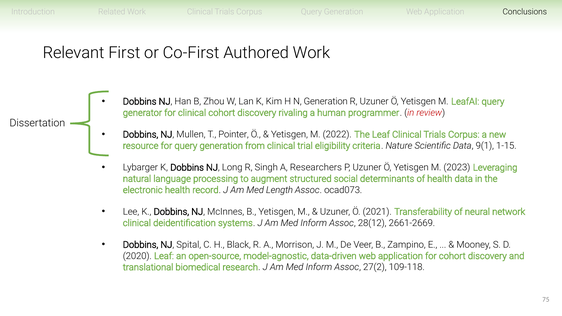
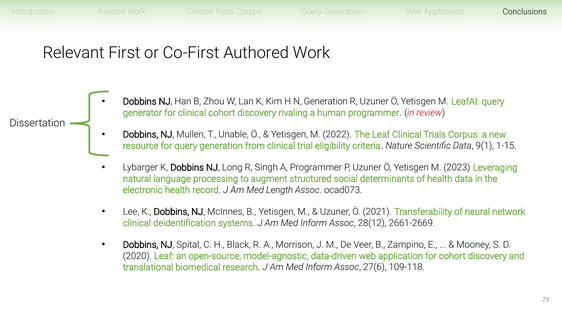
Pointer: Pointer -> Unable
A Researchers: Researchers -> Programmer
27(2: 27(2 -> 27(6
